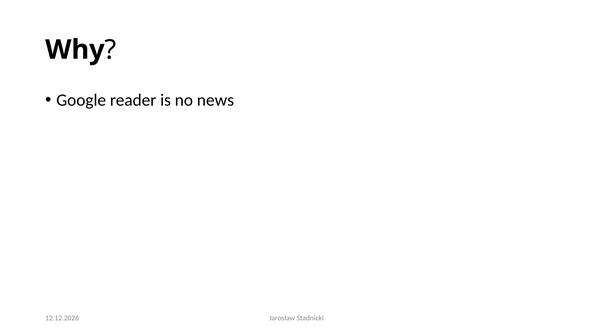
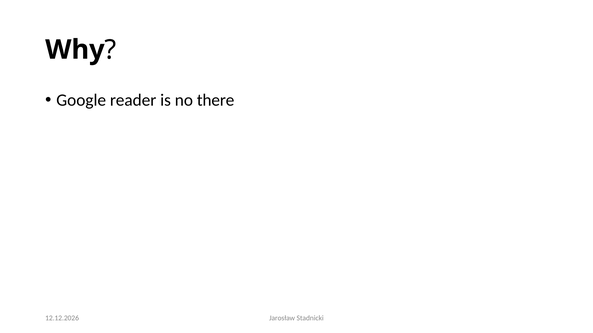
news: news -> there
